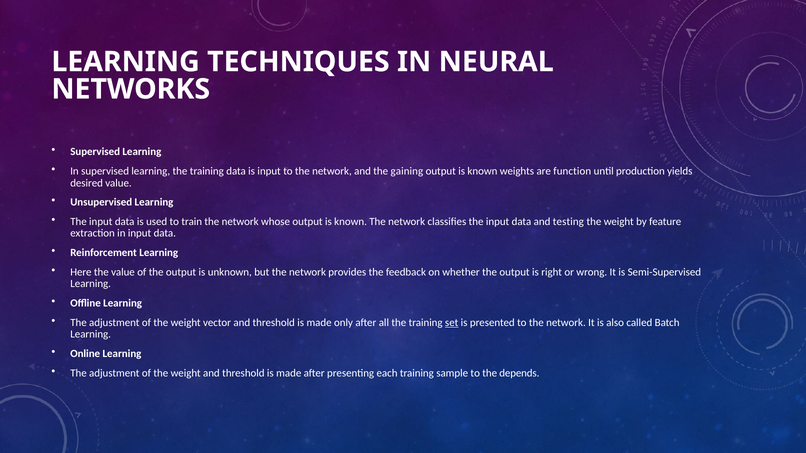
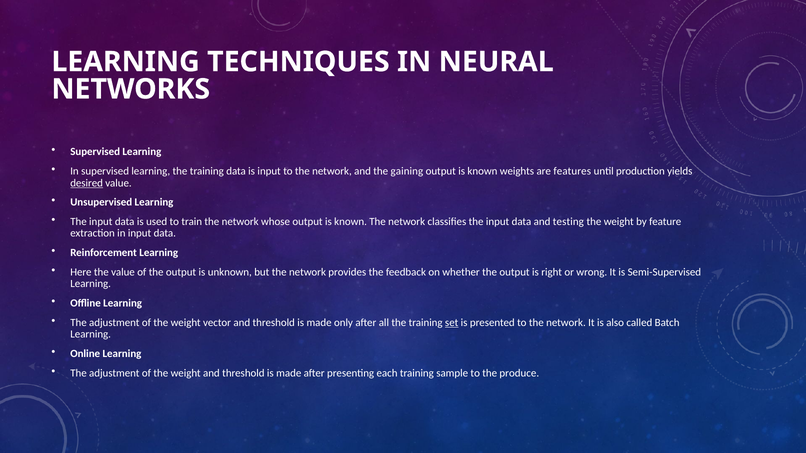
function: function -> features
desired underline: none -> present
depends: depends -> produce
